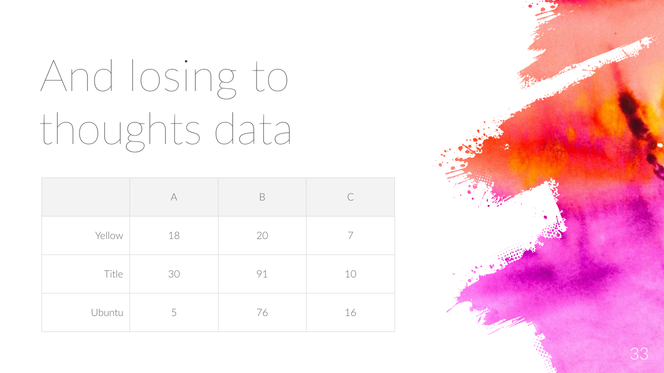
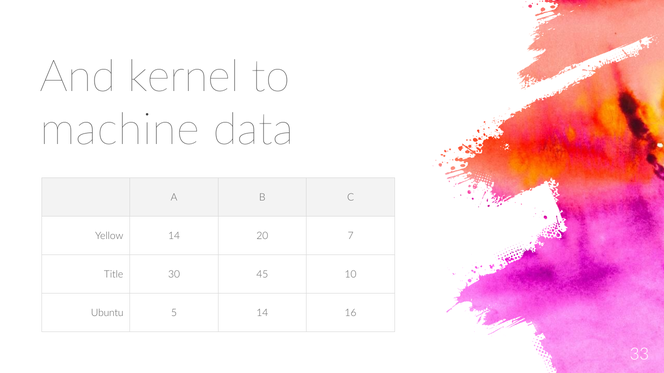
losing: losing -> kernel
thoughts: thoughts -> machine
Yellow 18: 18 -> 14
91: 91 -> 45
5 76: 76 -> 14
